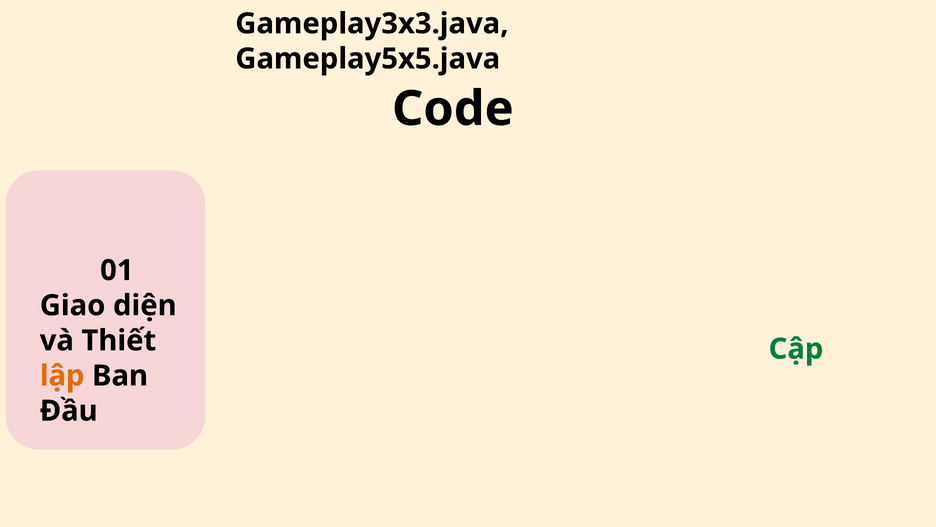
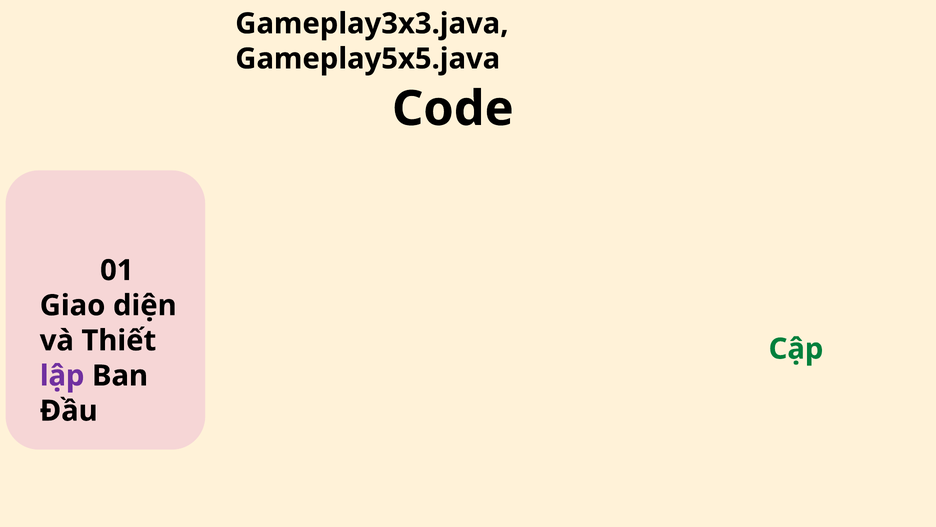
lập colour: orange -> purple
